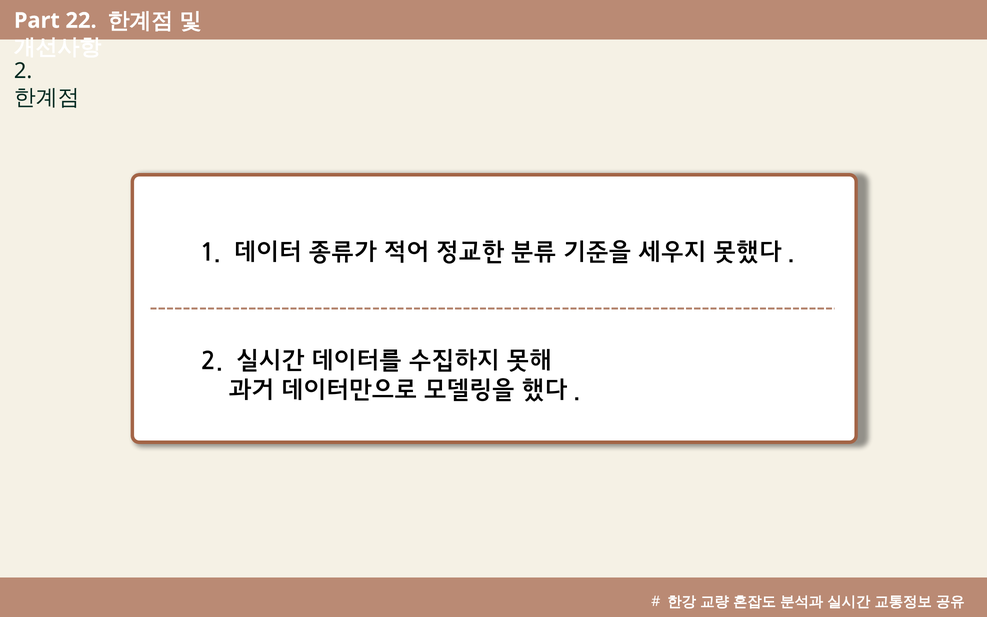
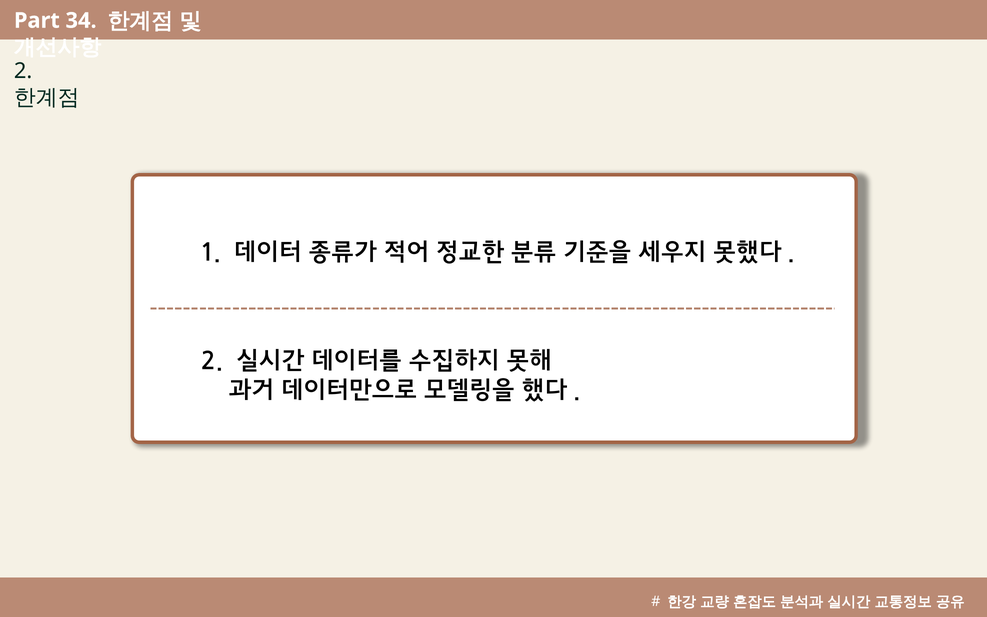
22: 22 -> 34
